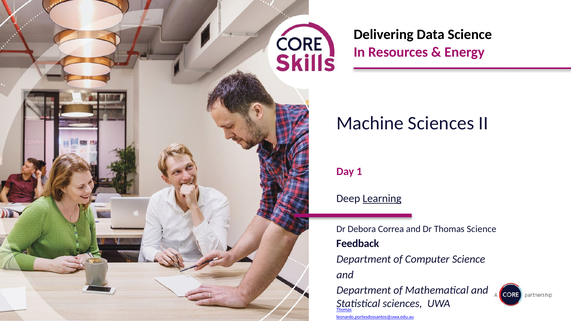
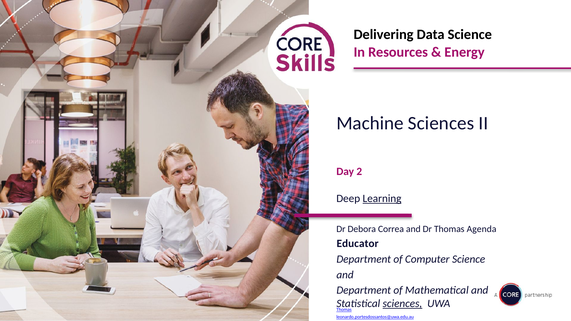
1: 1 -> 2
Thomas Science: Science -> Agenda
Feedback: Feedback -> Educator
sciences at (402, 304) underline: none -> present
